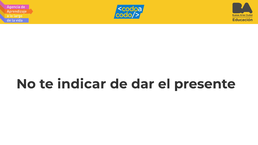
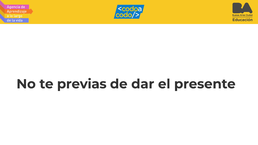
indicar: indicar -> previas
